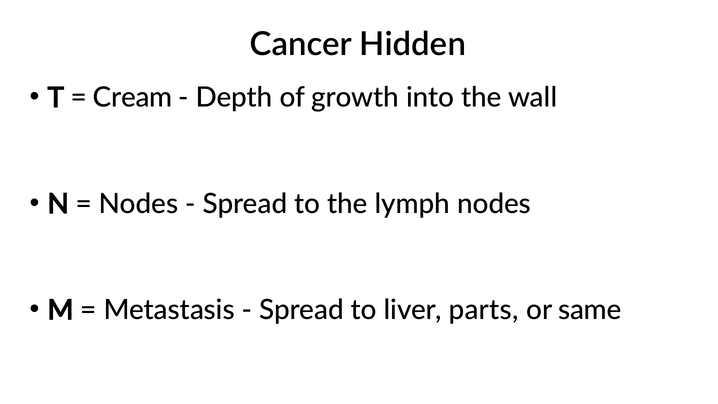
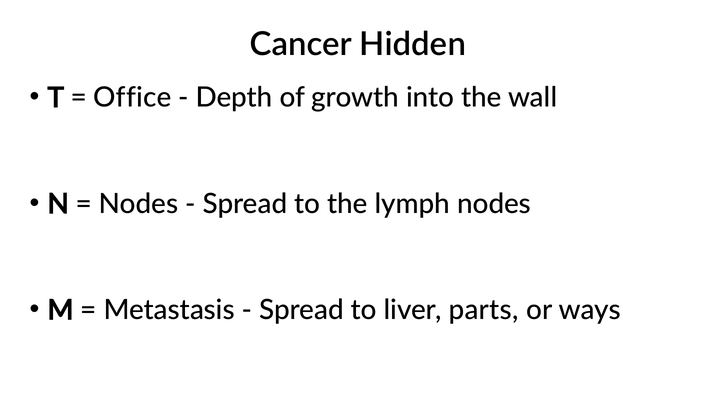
Cream: Cream -> Office
same: same -> ways
